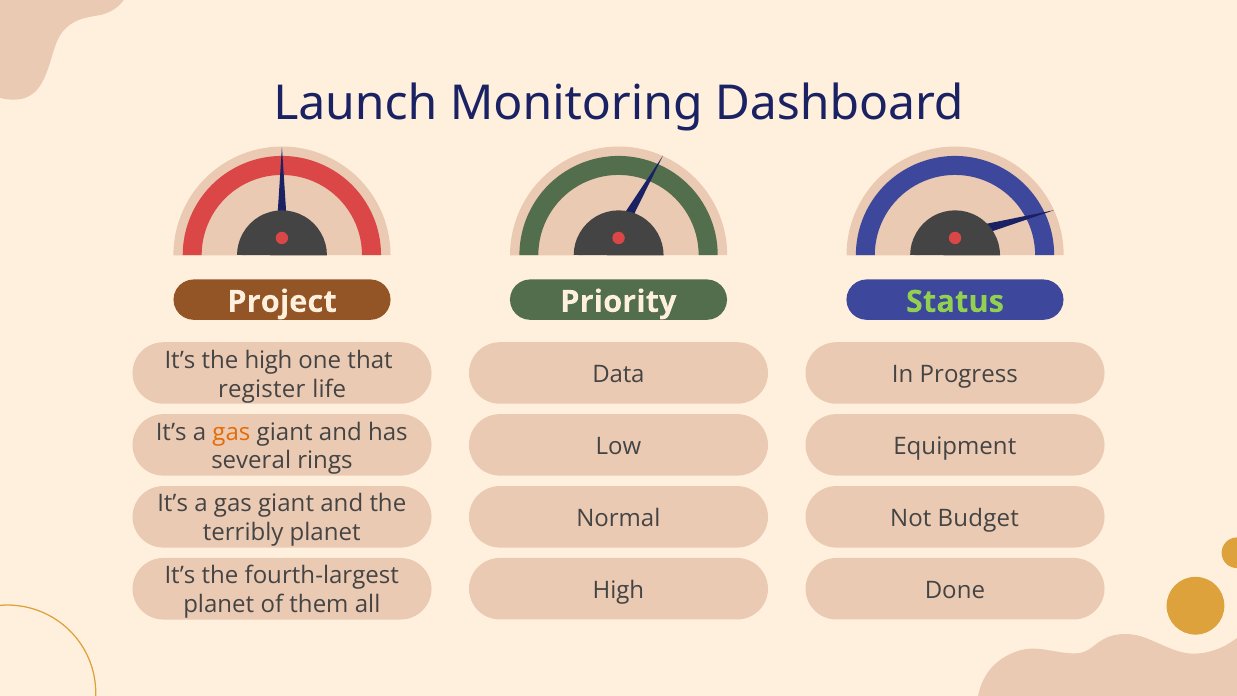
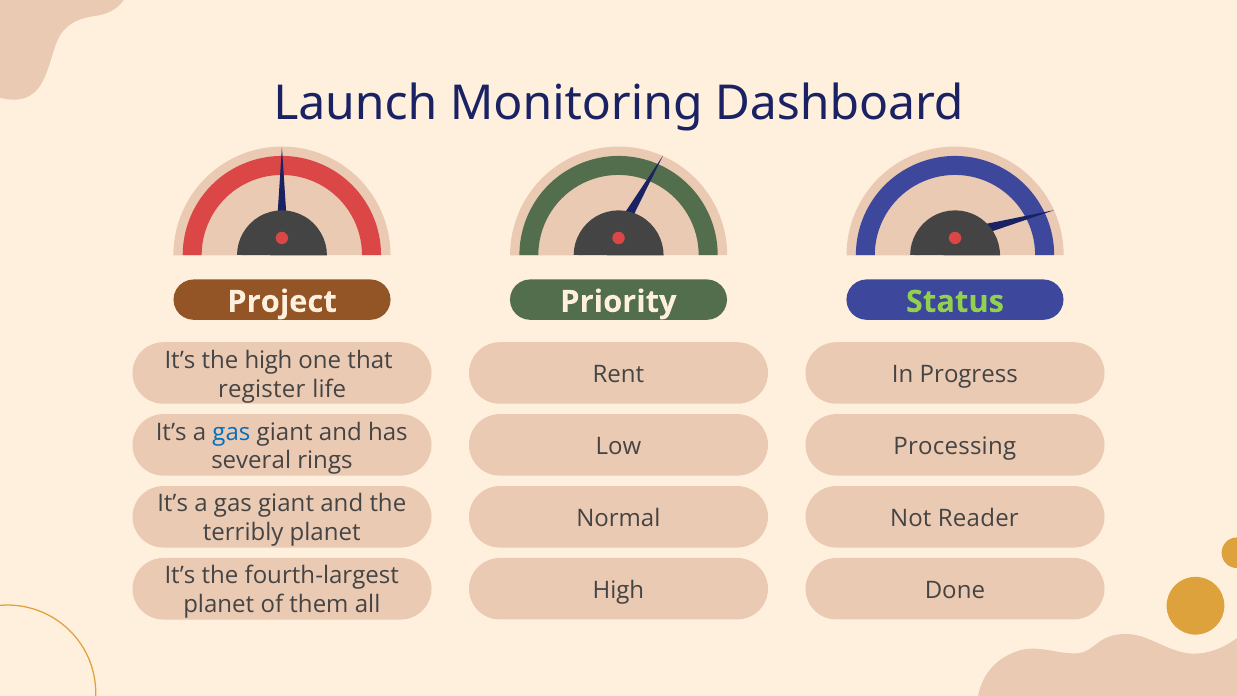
Data: Data -> Rent
gas at (231, 432) colour: orange -> blue
Equipment: Equipment -> Processing
Budget: Budget -> Reader
